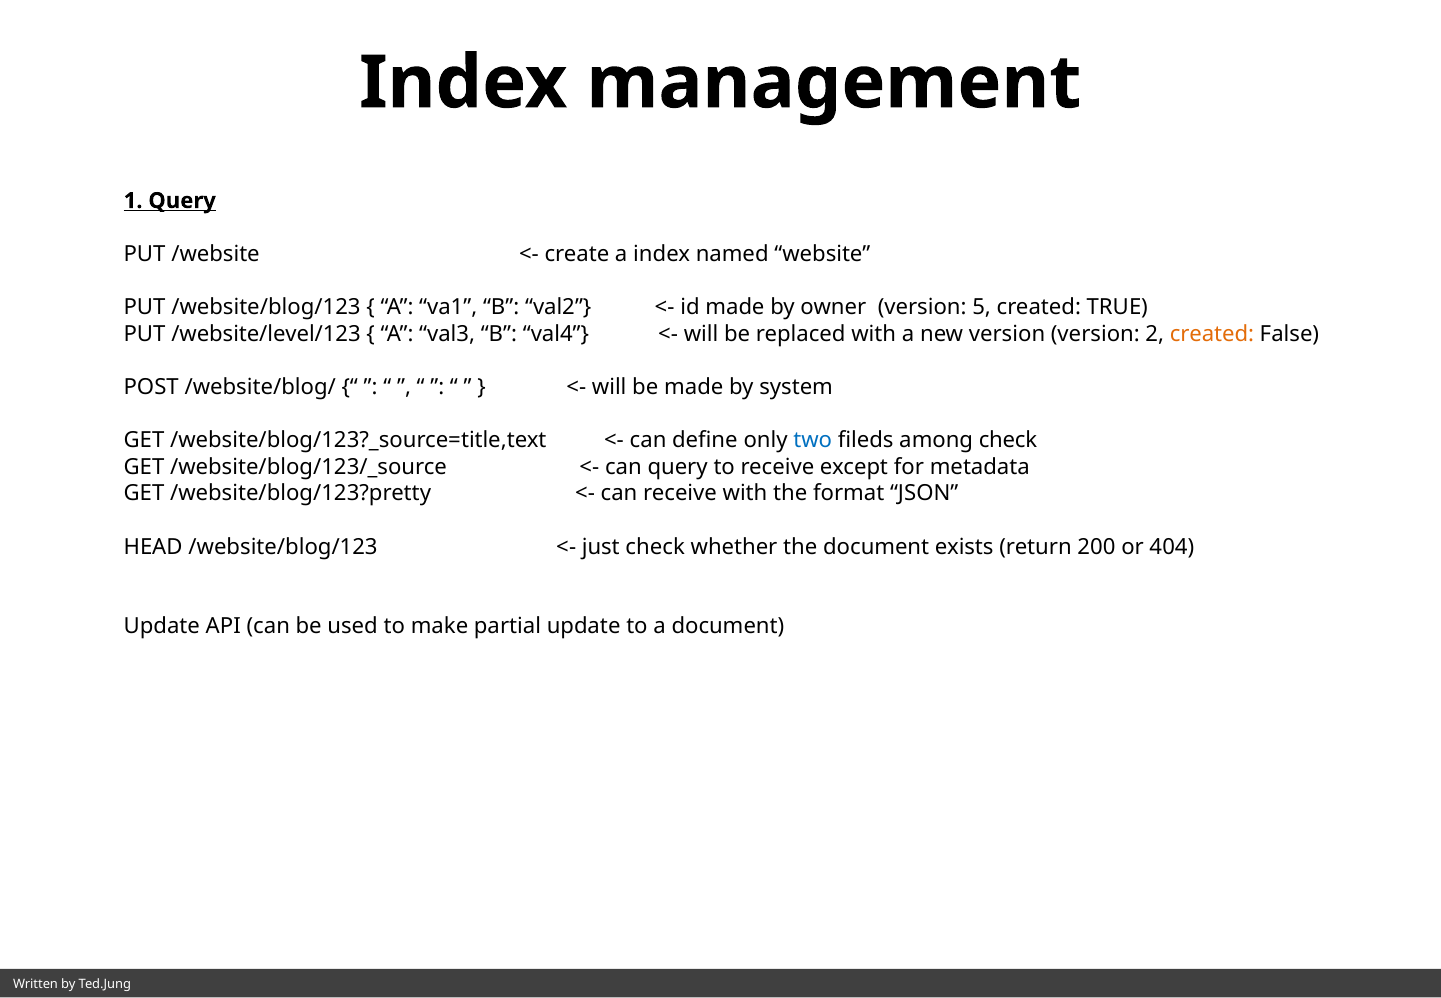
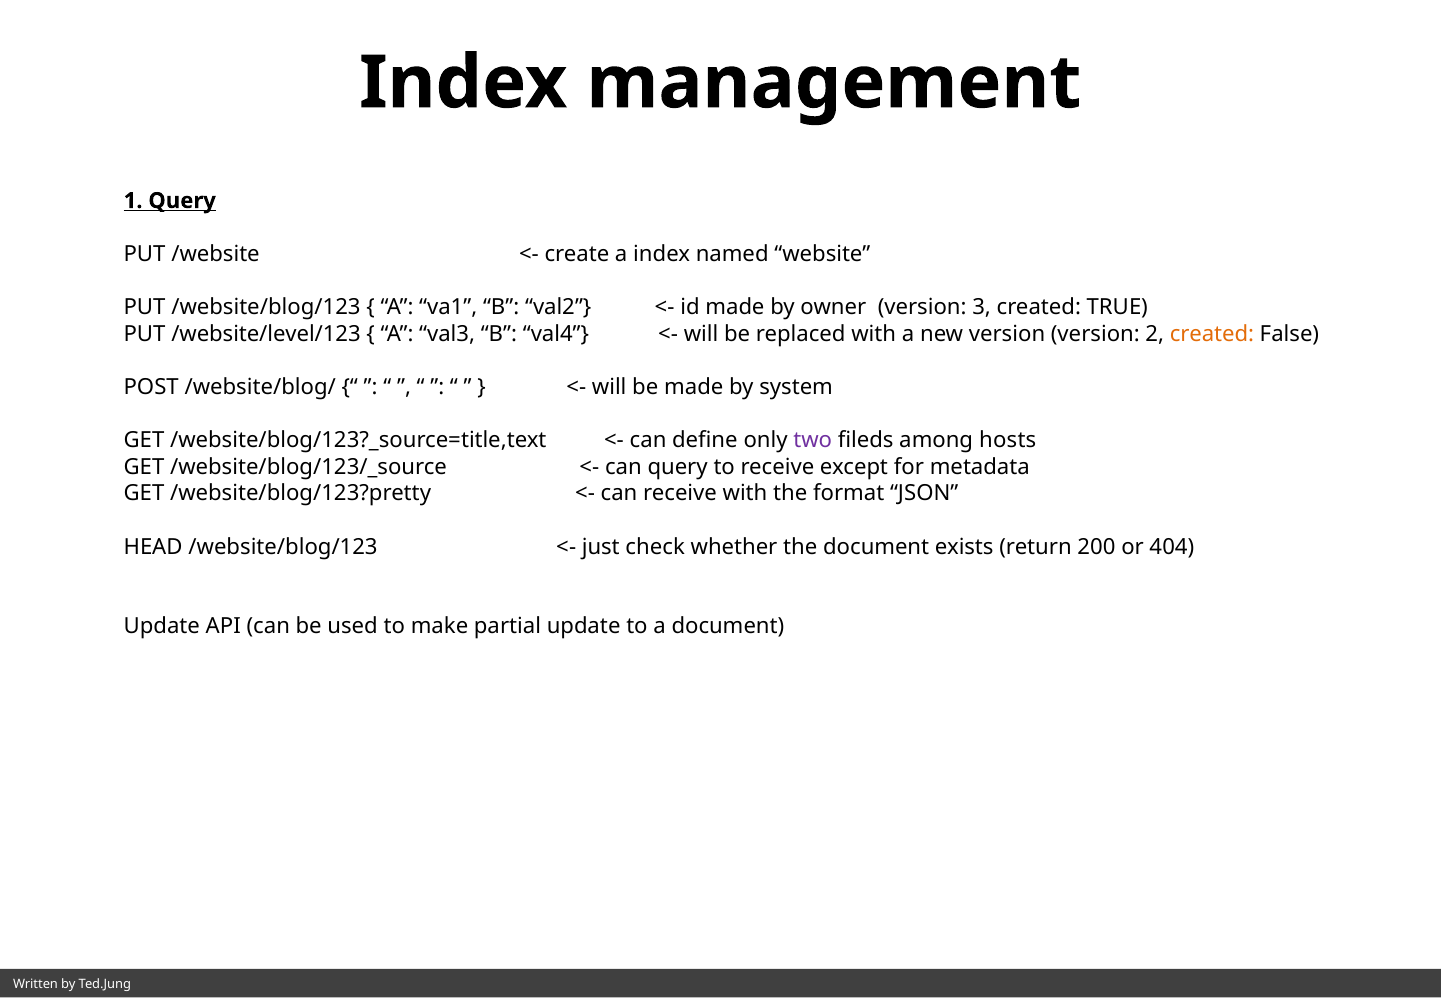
5: 5 -> 3
two colour: blue -> purple
among check: check -> hosts
